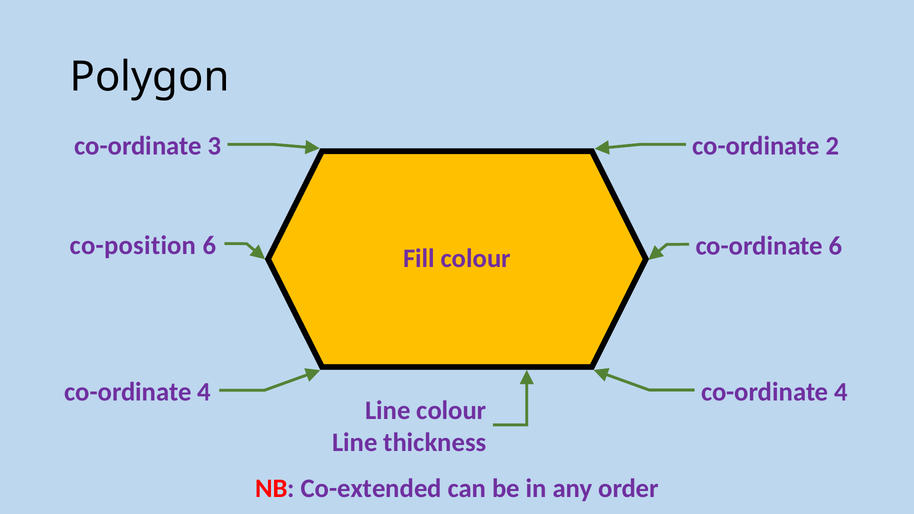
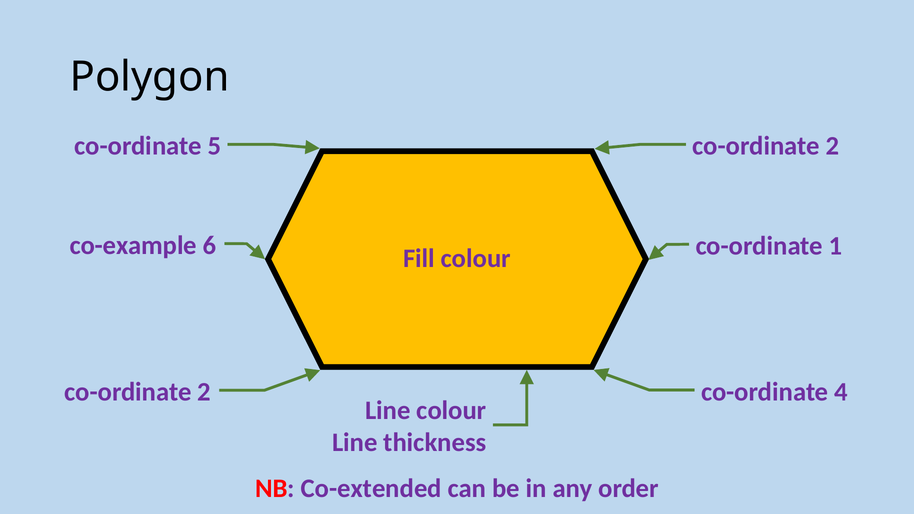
3: 3 -> 5
co-position: co-position -> co-example
co-ordinate 6: 6 -> 1
4 at (204, 392): 4 -> 2
